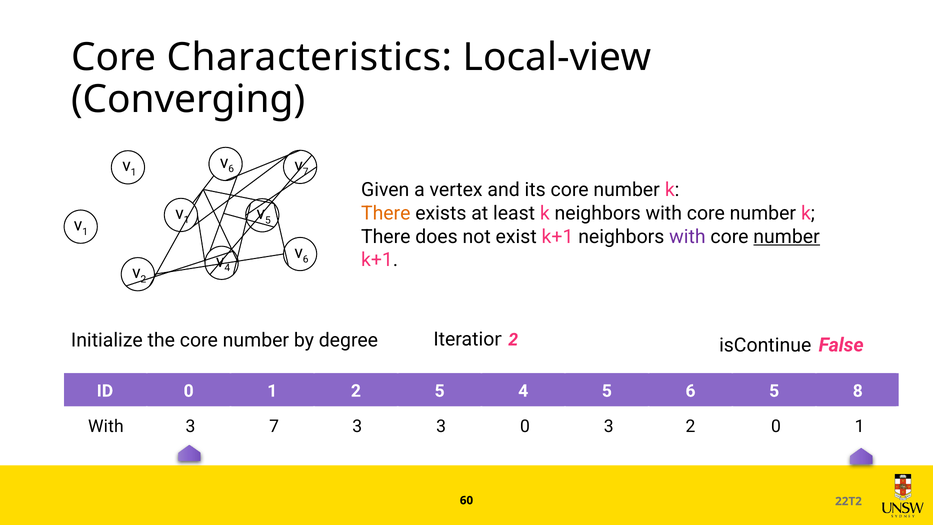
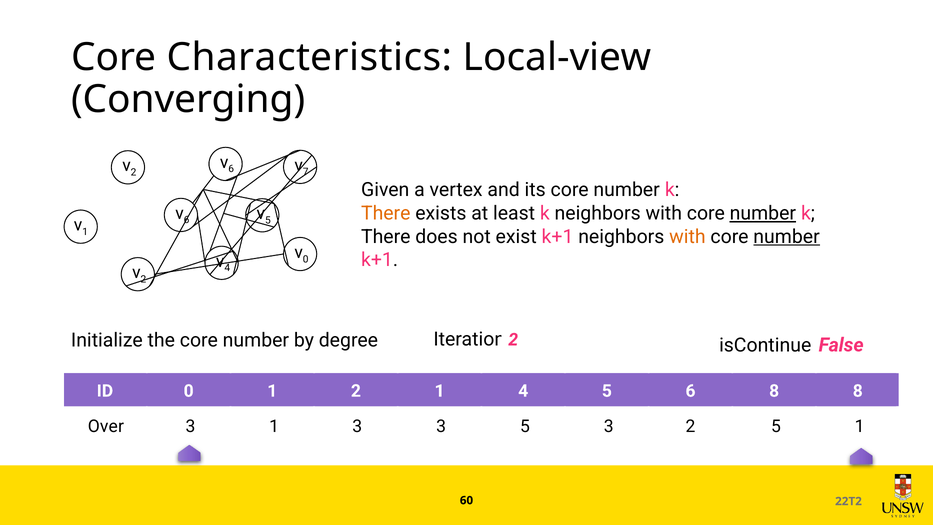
1 at (134, 172): 1 -> 2
number at (763, 213) underline: none -> present
1 at (187, 220): 1 -> 6
with at (687, 237) colour: purple -> orange
6 at (306, 259): 6 -> 0
2 5: 5 -> 1
6 5: 5 -> 8
With at (106, 427): With -> Over
3 7: 7 -> 1
0 at (525, 427): 0 -> 5
0 at (776, 427): 0 -> 5
